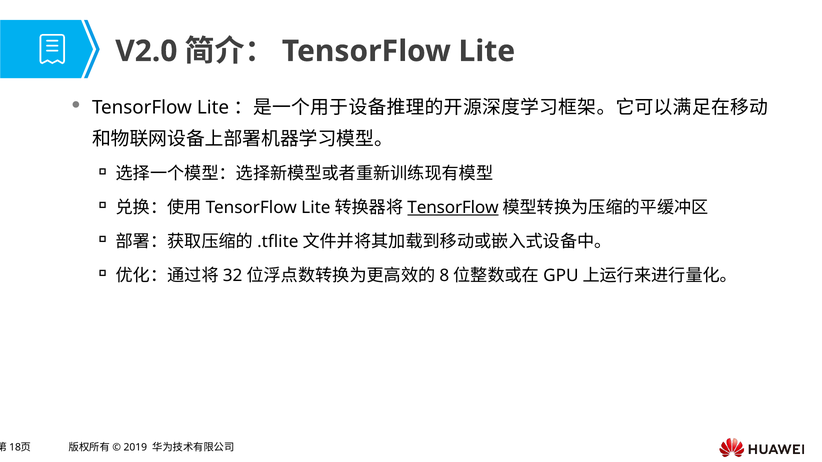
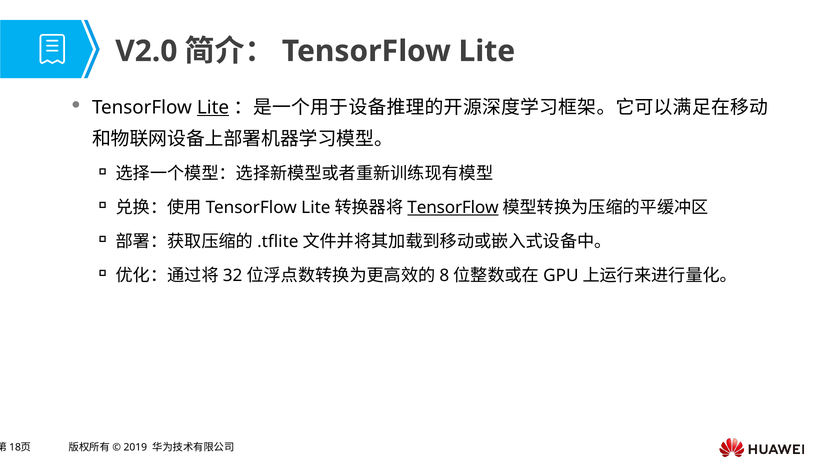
Lite at (213, 107) underline: none -> present
